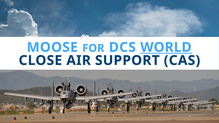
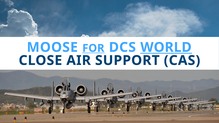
FOR underline: none -> present
